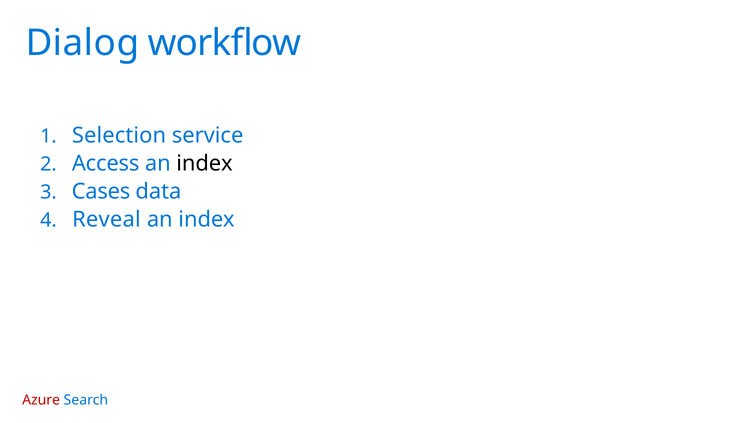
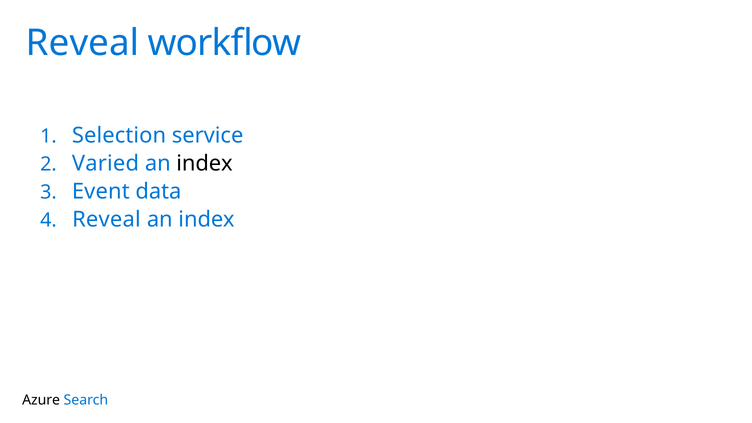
Dialog at (82, 43): Dialog -> Reveal
Access: Access -> Varied
Cases: Cases -> Event
Azure colour: red -> black
